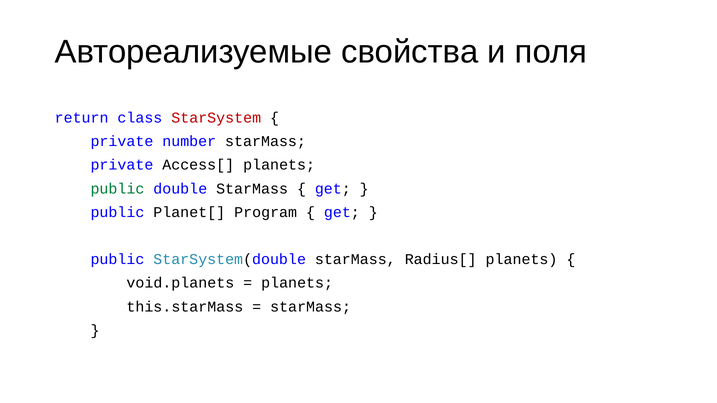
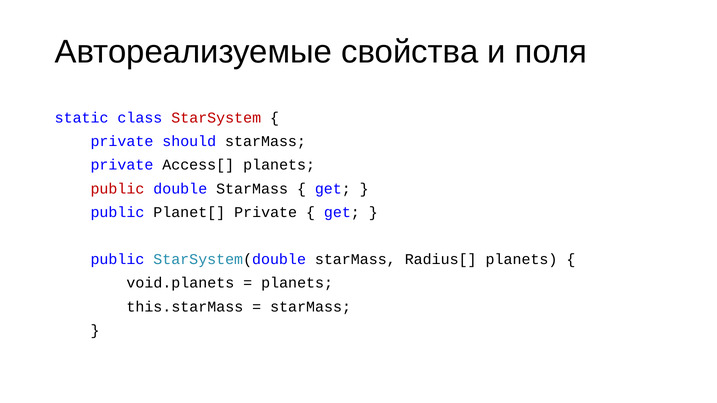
return: return -> static
number: number -> should
public at (117, 189) colour: green -> red
Planet[ Program: Program -> Private
